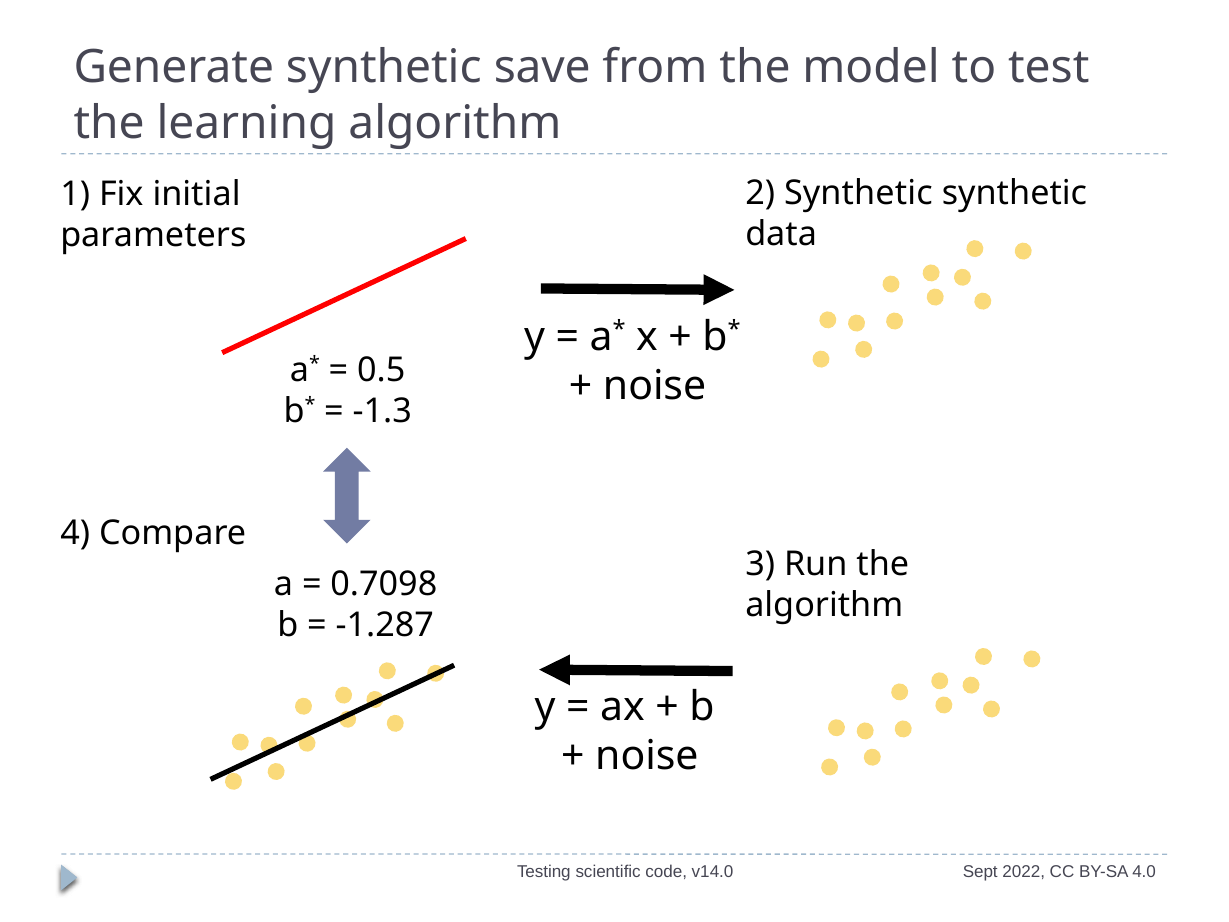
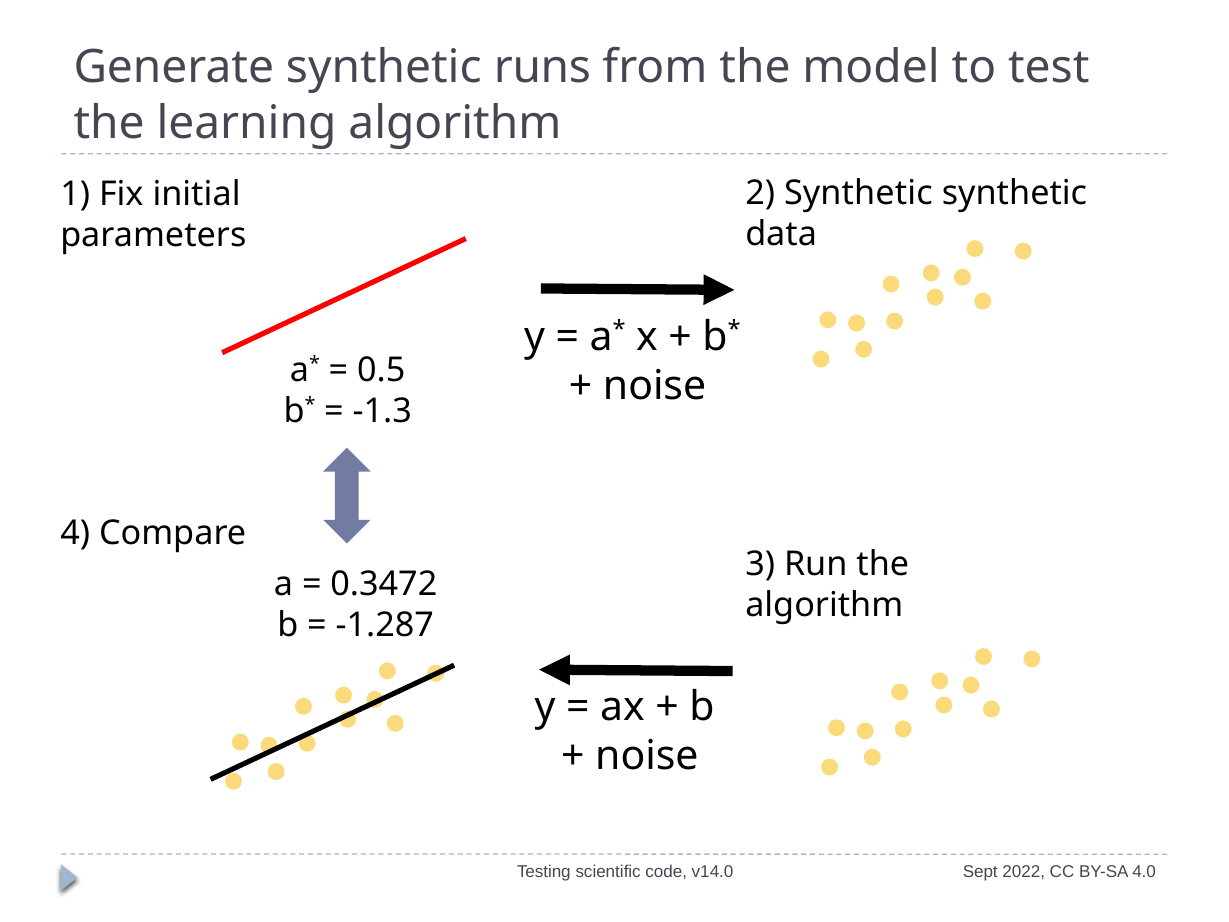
save: save -> runs
0.7098: 0.7098 -> 0.3472
